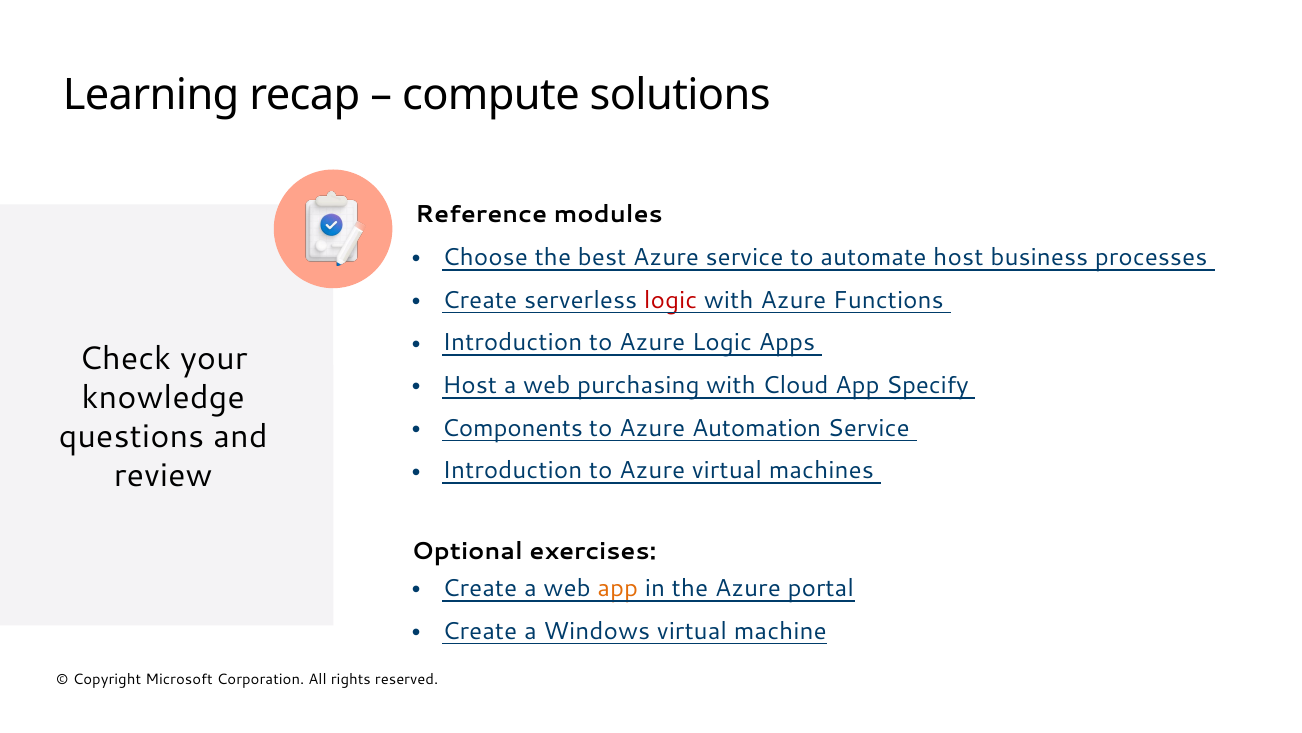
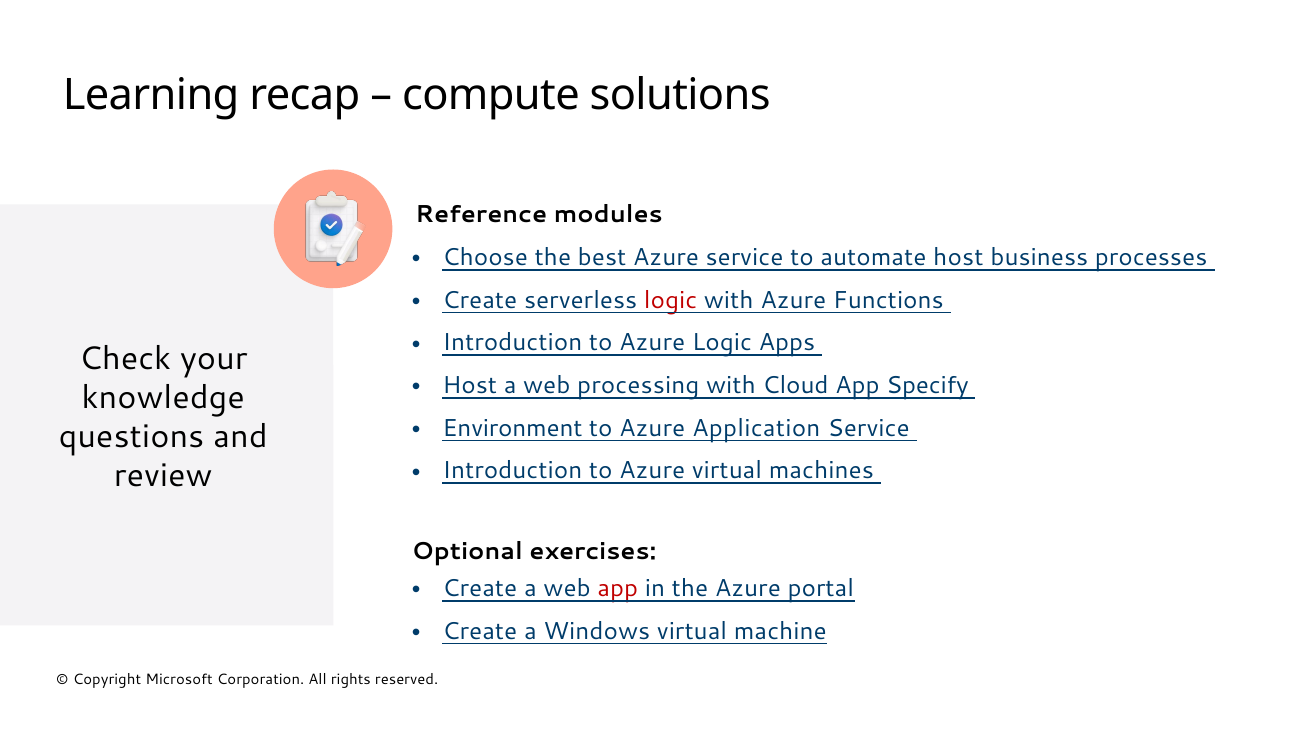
purchasing: purchasing -> processing
Components: Components -> Environment
Automation: Automation -> Application
app at (618, 588) colour: orange -> red
